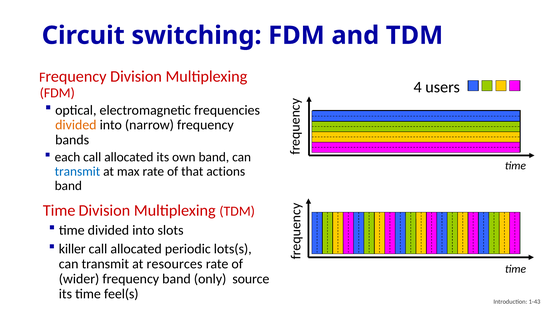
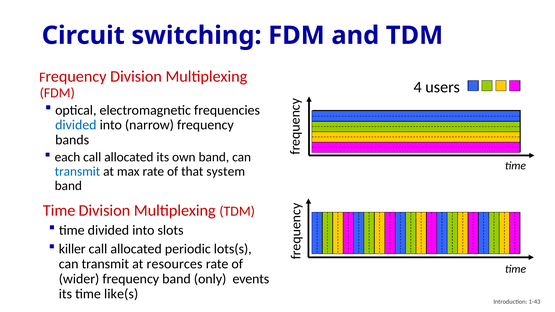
divided at (76, 125) colour: orange -> blue
actions: actions -> system
source: source -> events
feel(s: feel(s -> like(s
